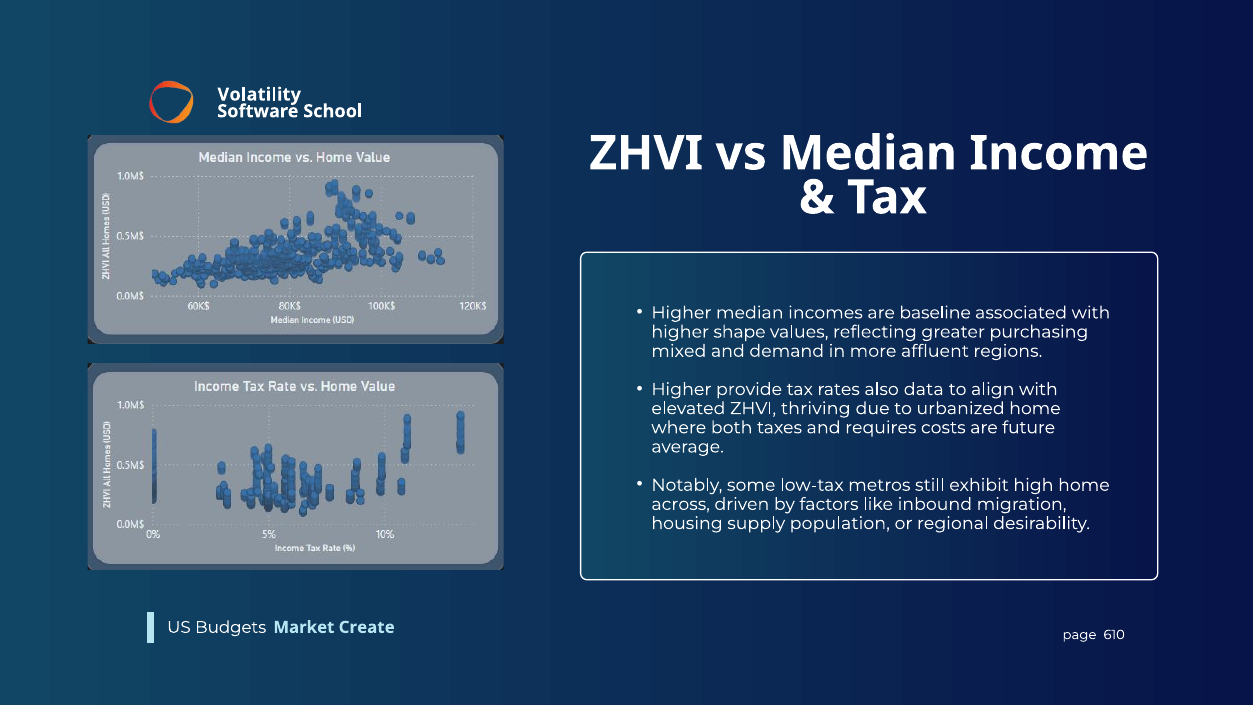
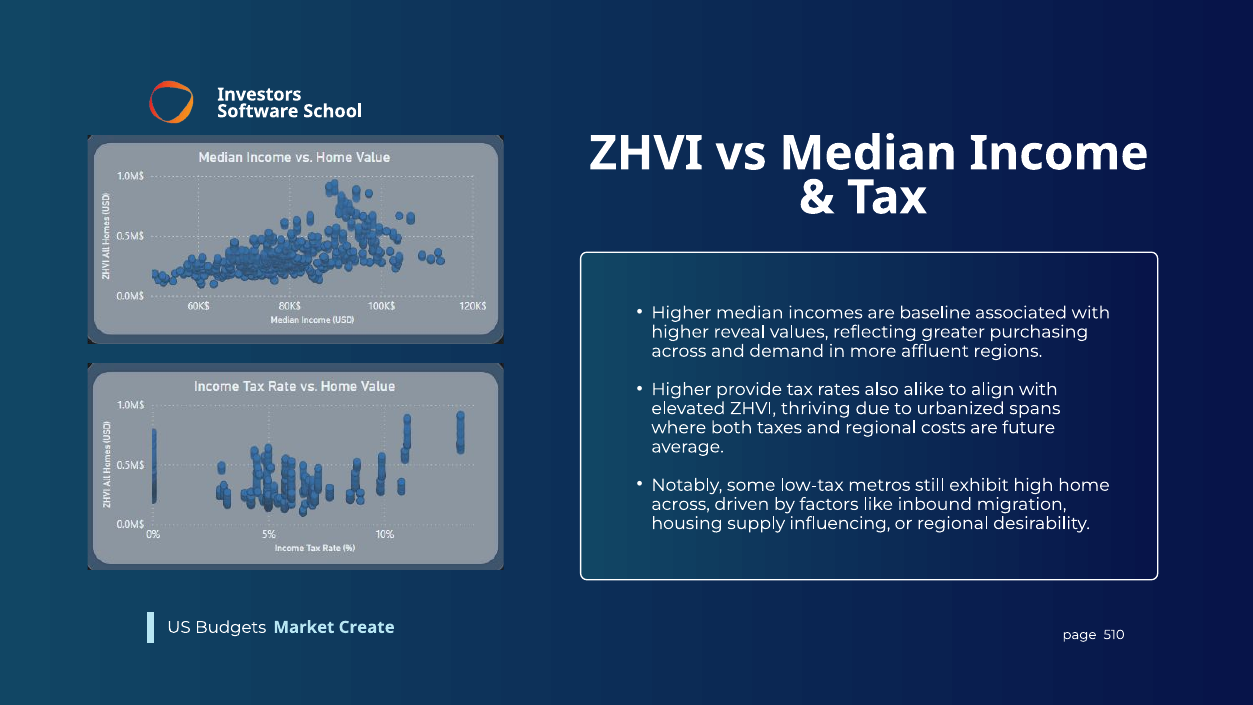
Volatility: Volatility -> Investors
shape: shape -> reveal
mixed at (679, 351): mixed -> across
data: data -> alike
urbanized home: home -> spans
and requires: requires -> regional
population: population -> influencing
610: 610 -> 510
